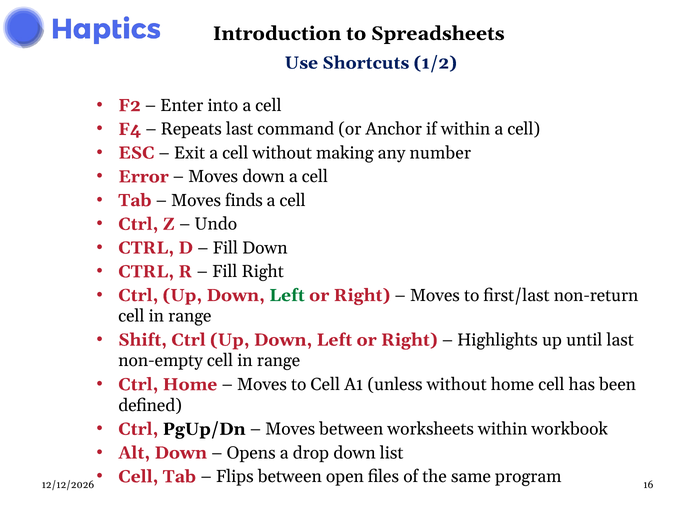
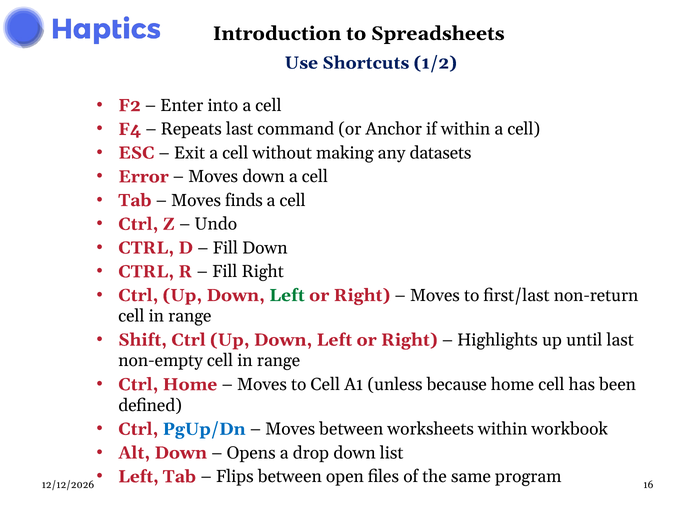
number: number -> datasets
unless without: without -> because
PgUp/Dn colour: black -> blue
Cell at (138, 477): Cell -> Left
